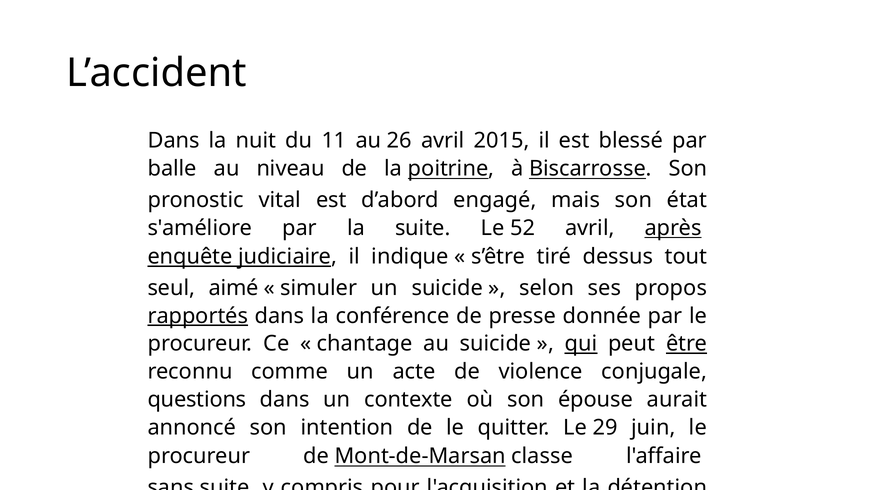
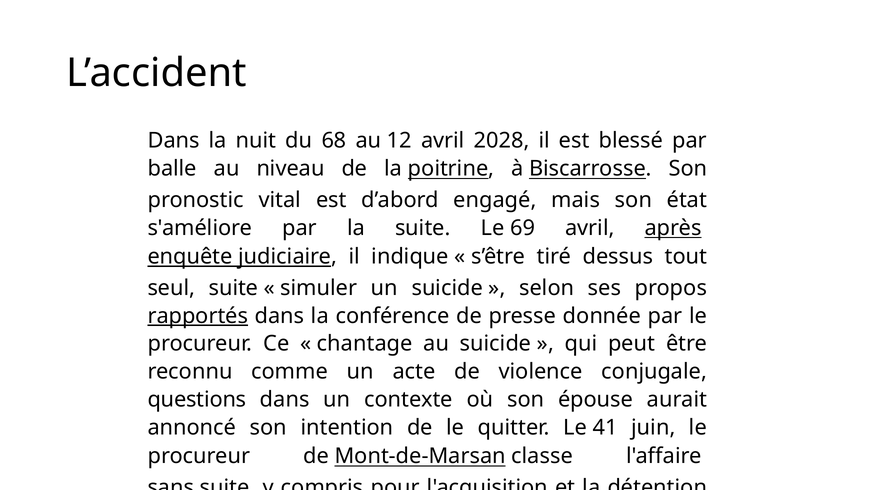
11: 11 -> 68
26: 26 -> 12
2015: 2015 -> 2028
52: 52 -> 69
seul aimé: aimé -> suite
qui underline: present -> none
être underline: present -> none
29: 29 -> 41
